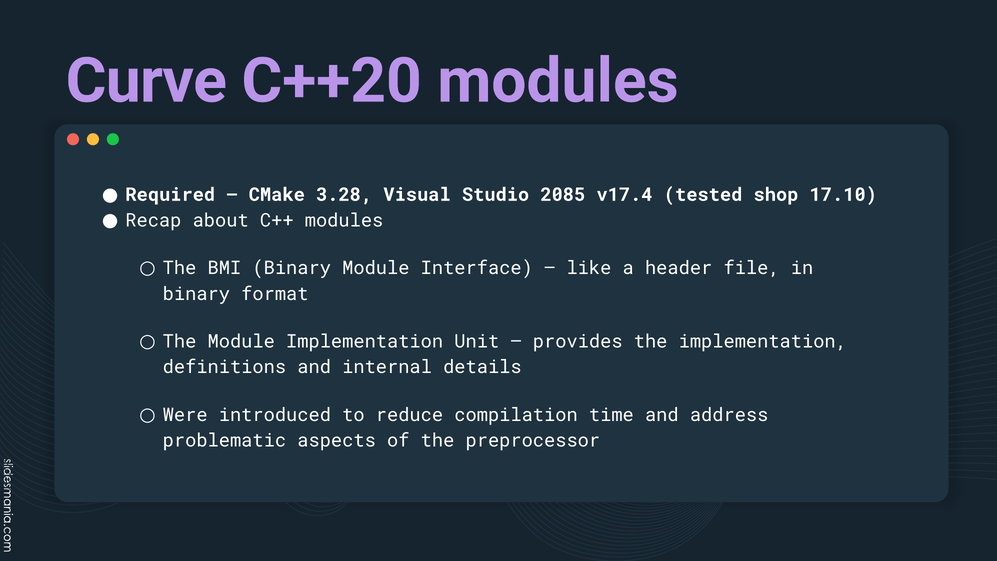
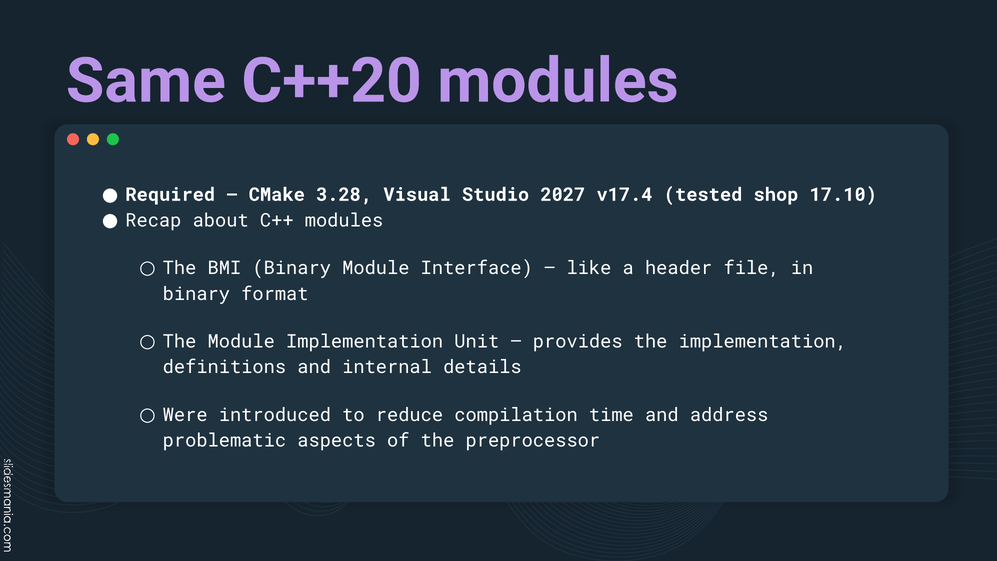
Curve: Curve -> Same
2085: 2085 -> 2027
